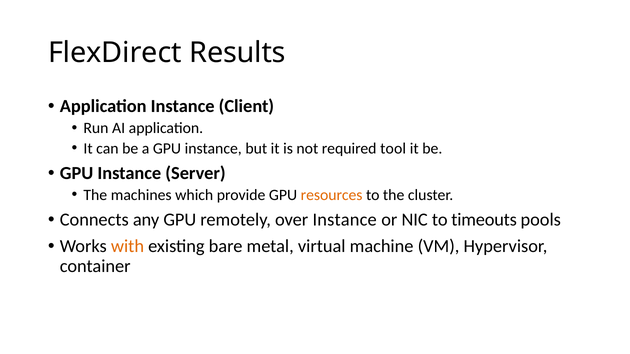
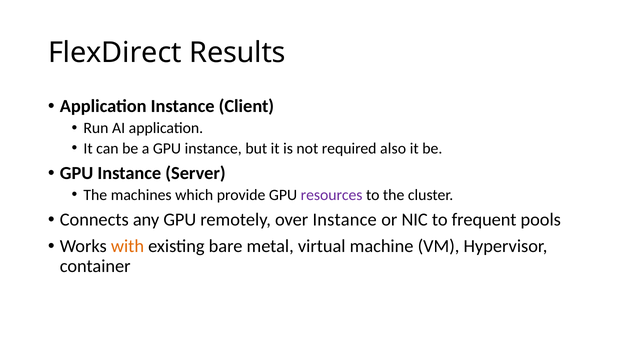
tool: tool -> also
resources colour: orange -> purple
timeouts: timeouts -> frequent
